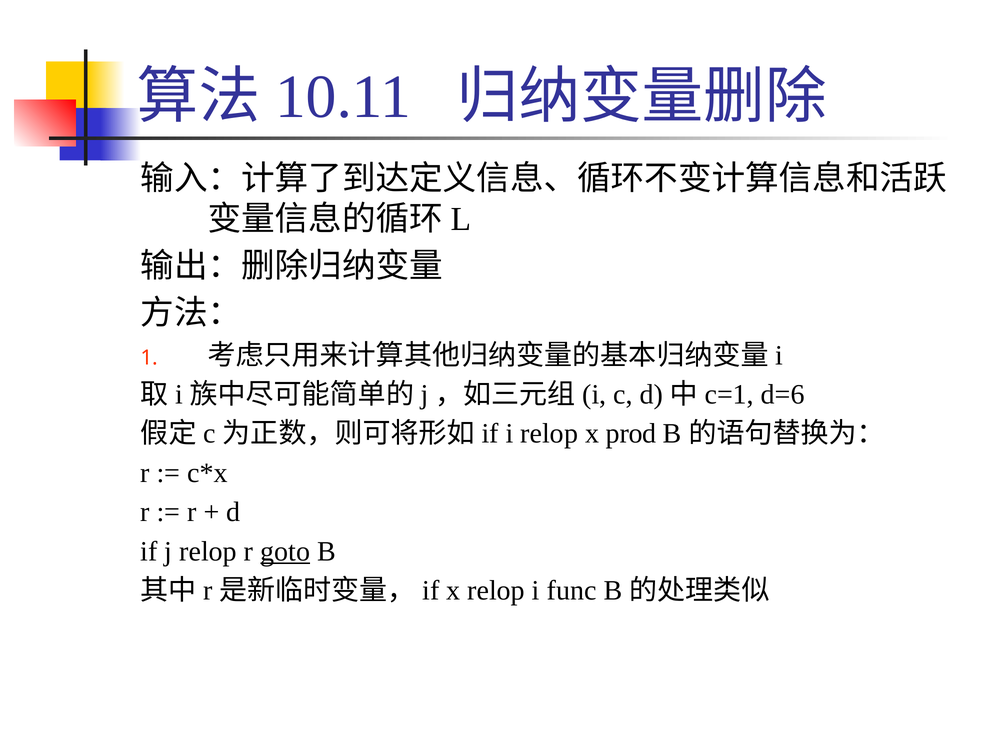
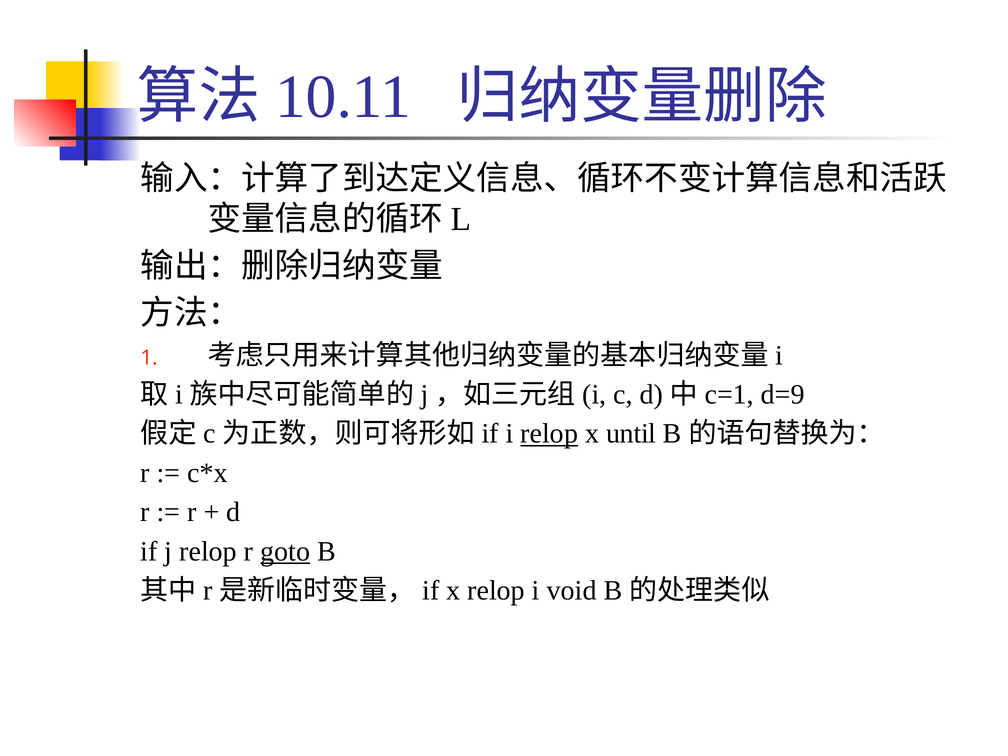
d=6: d=6 -> d=9
relop at (549, 434) underline: none -> present
prod: prod -> until
func: func -> void
